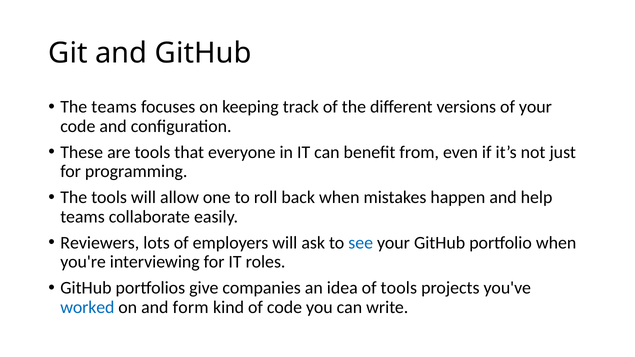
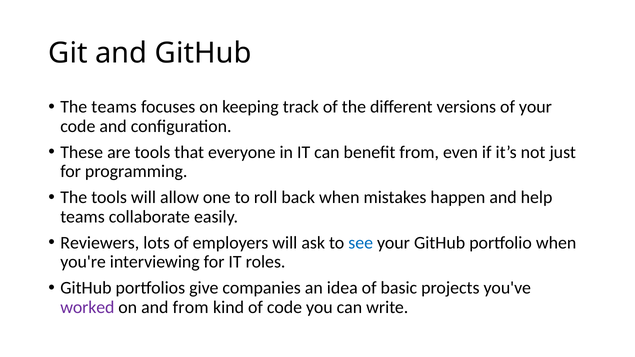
of tools: tools -> basic
worked colour: blue -> purple
and form: form -> from
